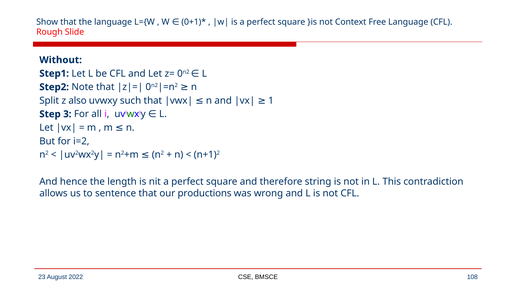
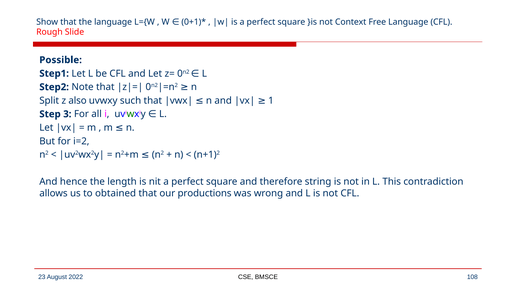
Without: Without -> Possible
sentence: sentence -> obtained
